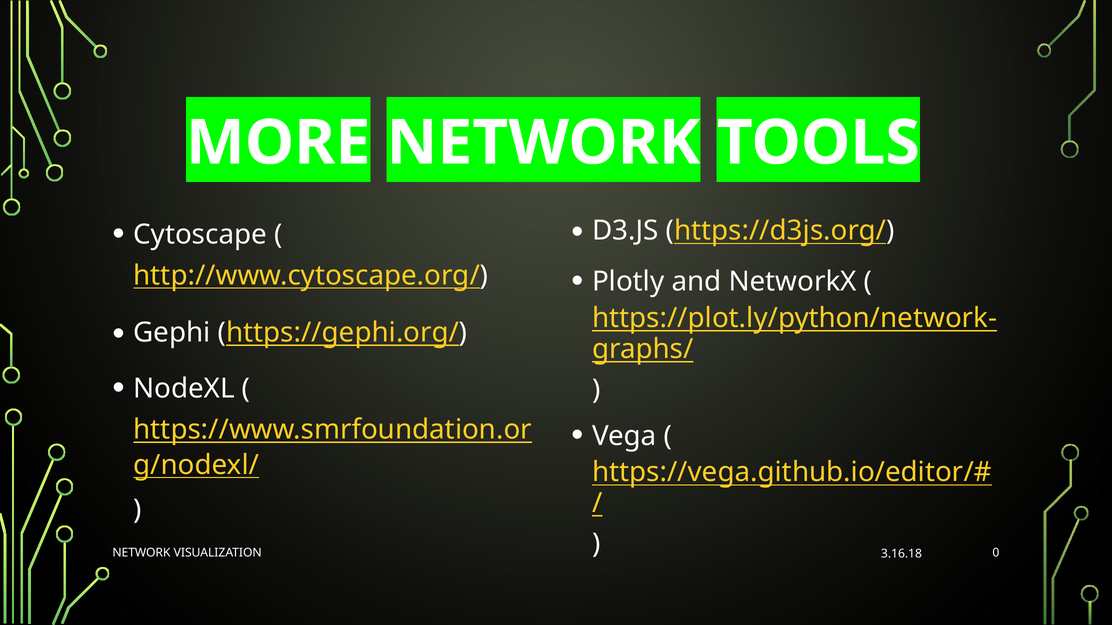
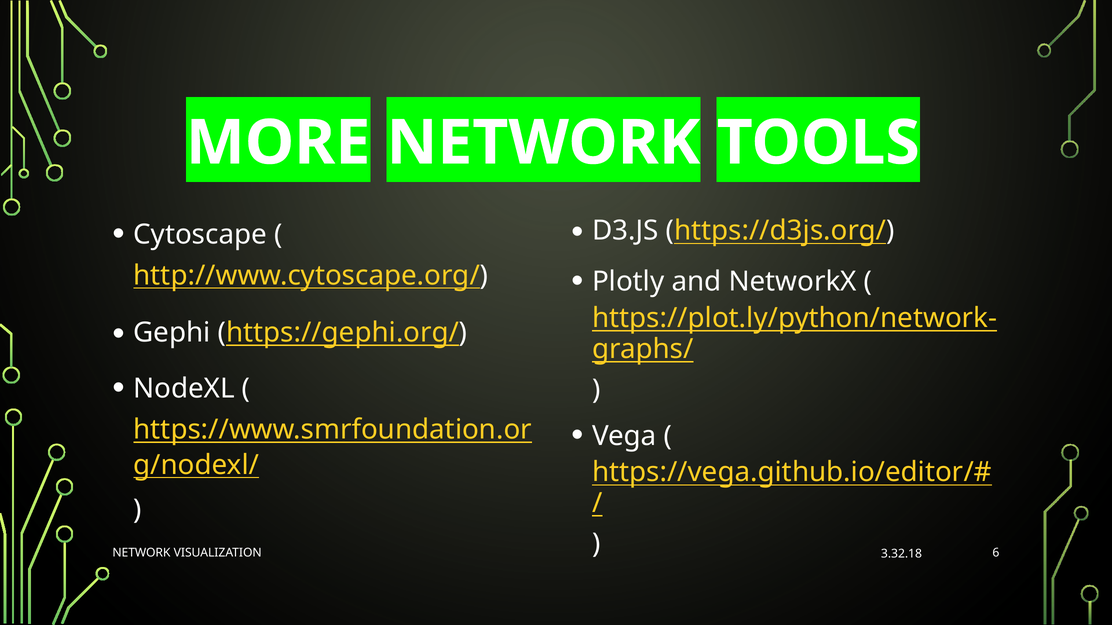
3.16.18: 3.16.18 -> 3.32.18
0: 0 -> 6
